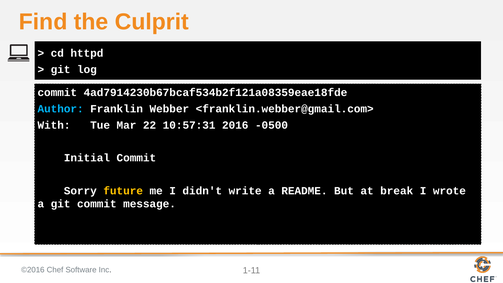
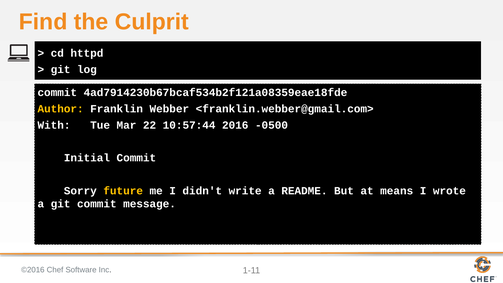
Author colour: light blue -> yellow
10:57:31: 10:57:31 -> 10:57:44
break: break -> means
